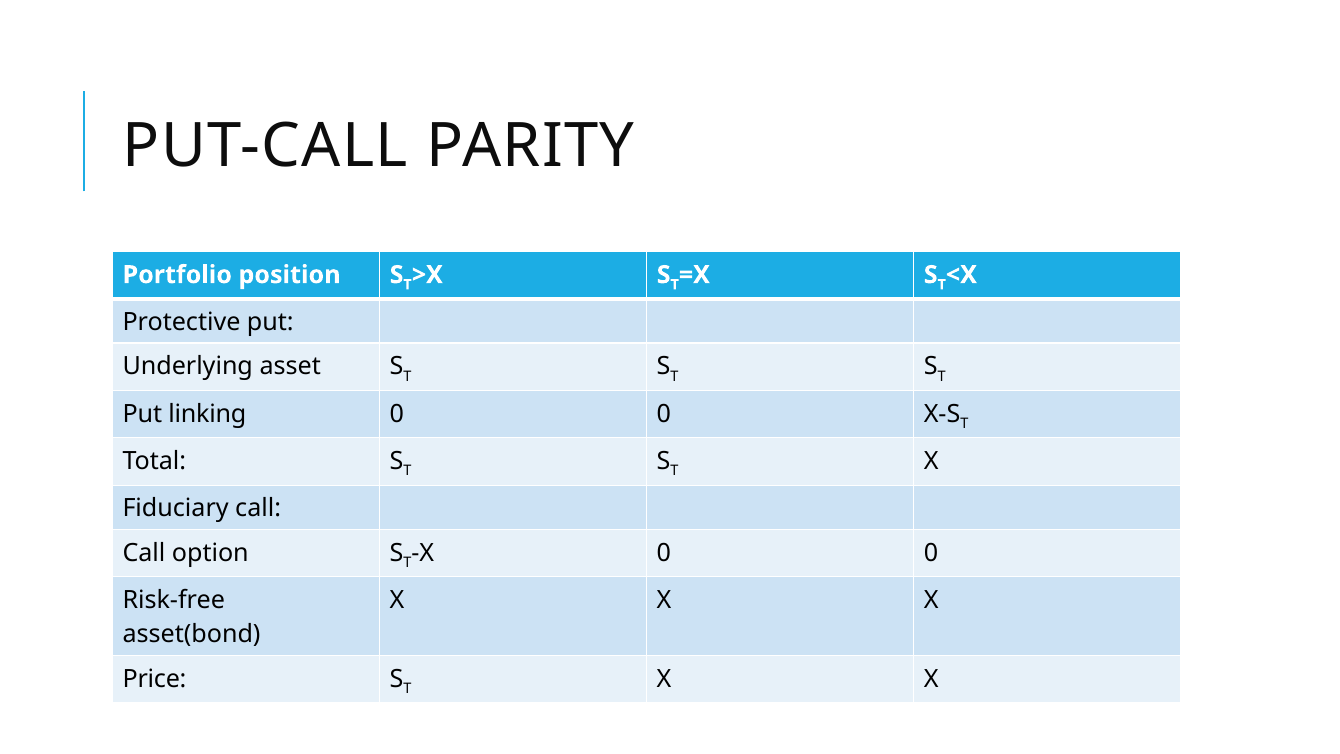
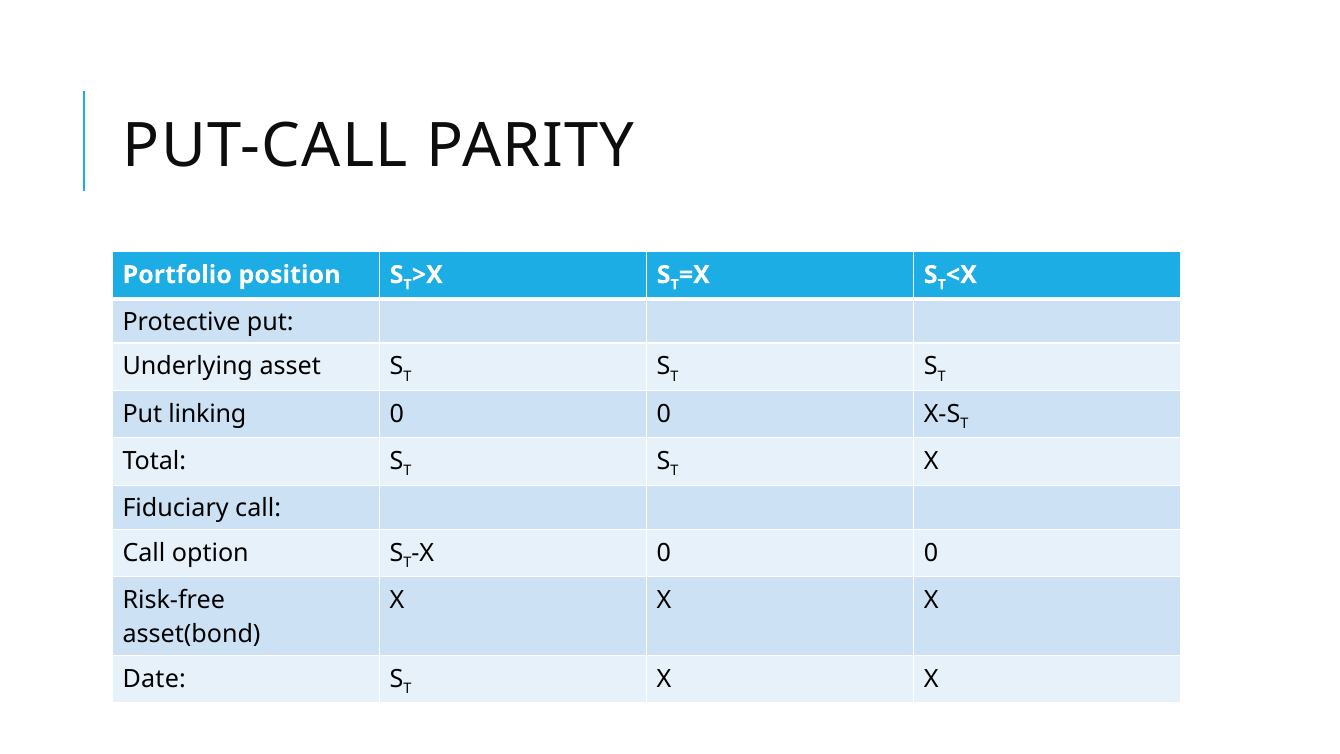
Price: Price -> Date
